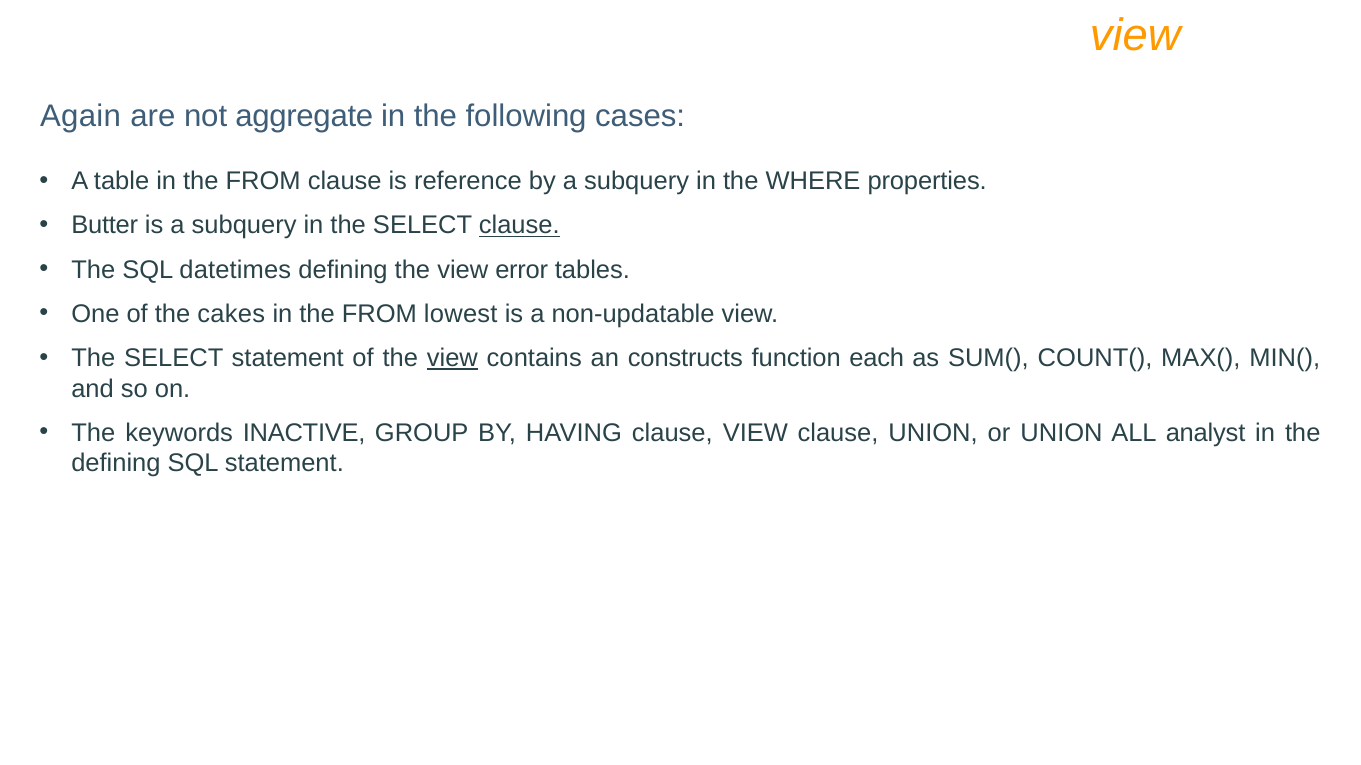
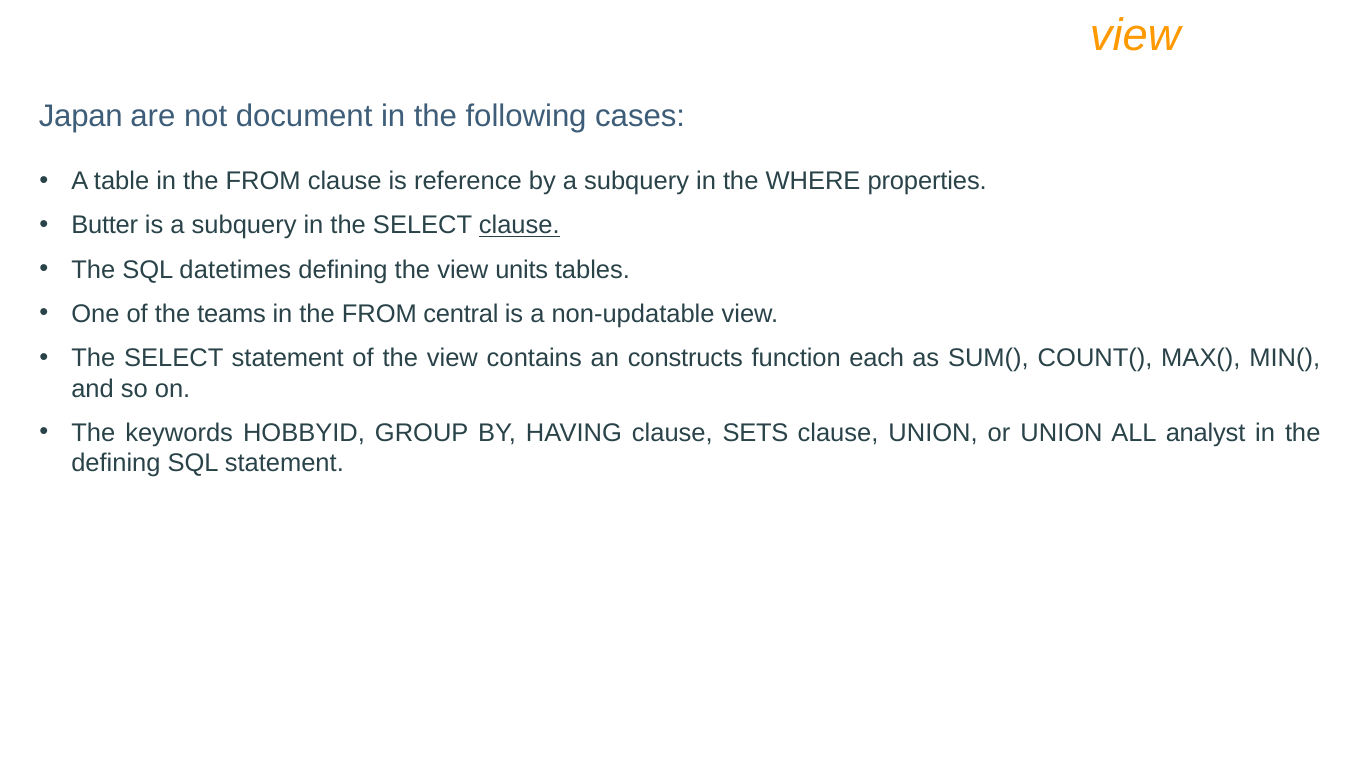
Again: Again -> Japan
aggregate: aggregate -> document
error: error -> units
cakes: cakes -> teams
lowest: lowest -> central
view at (452, 358) underline: present -> none
INACTIVE: INACTIVE -> HOBBYID
clause VIEW: VIEW -> SETS
